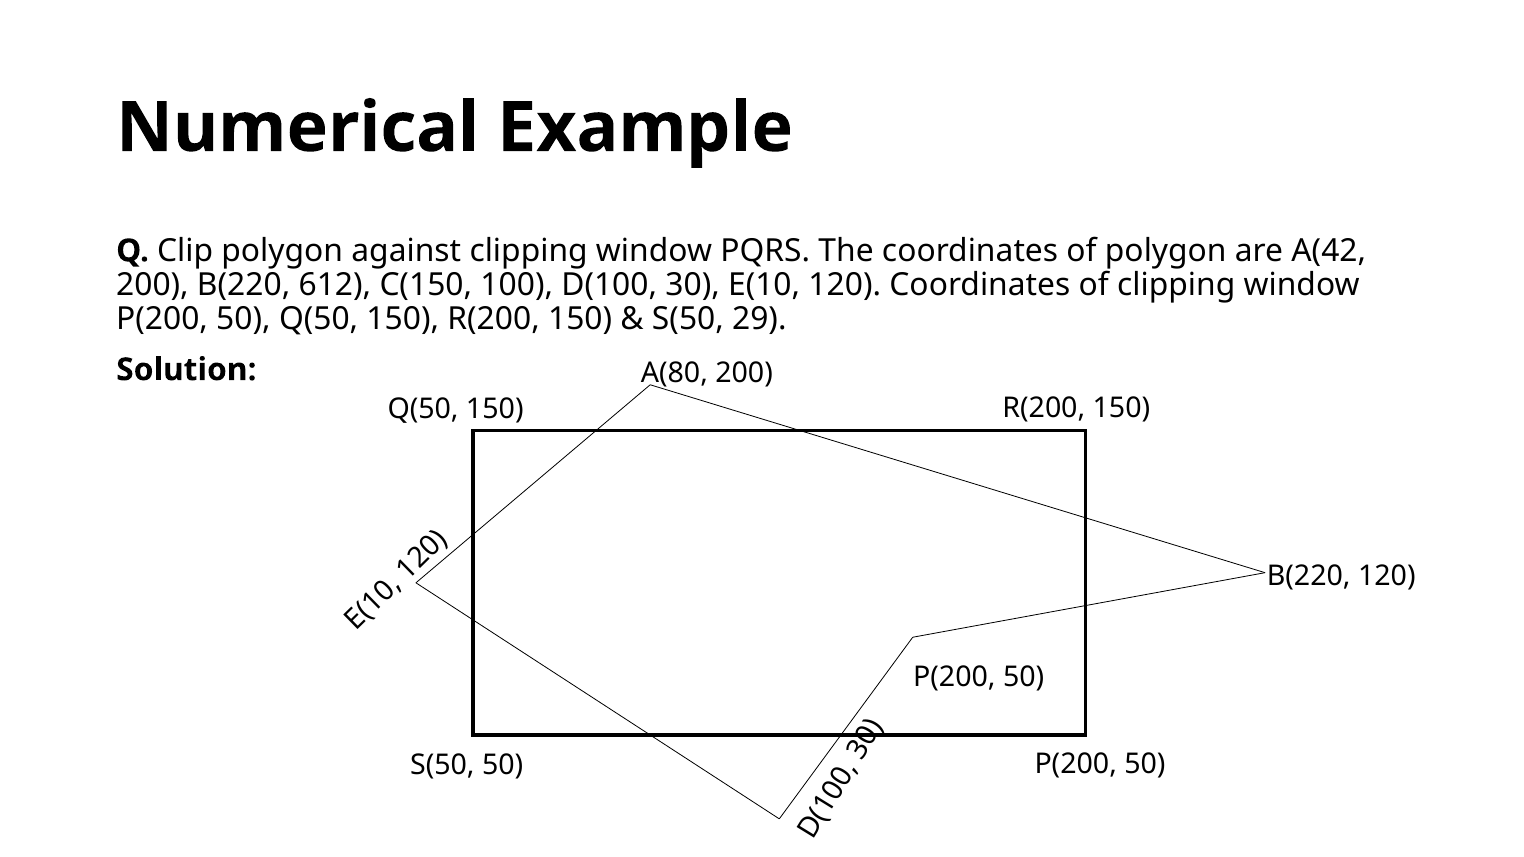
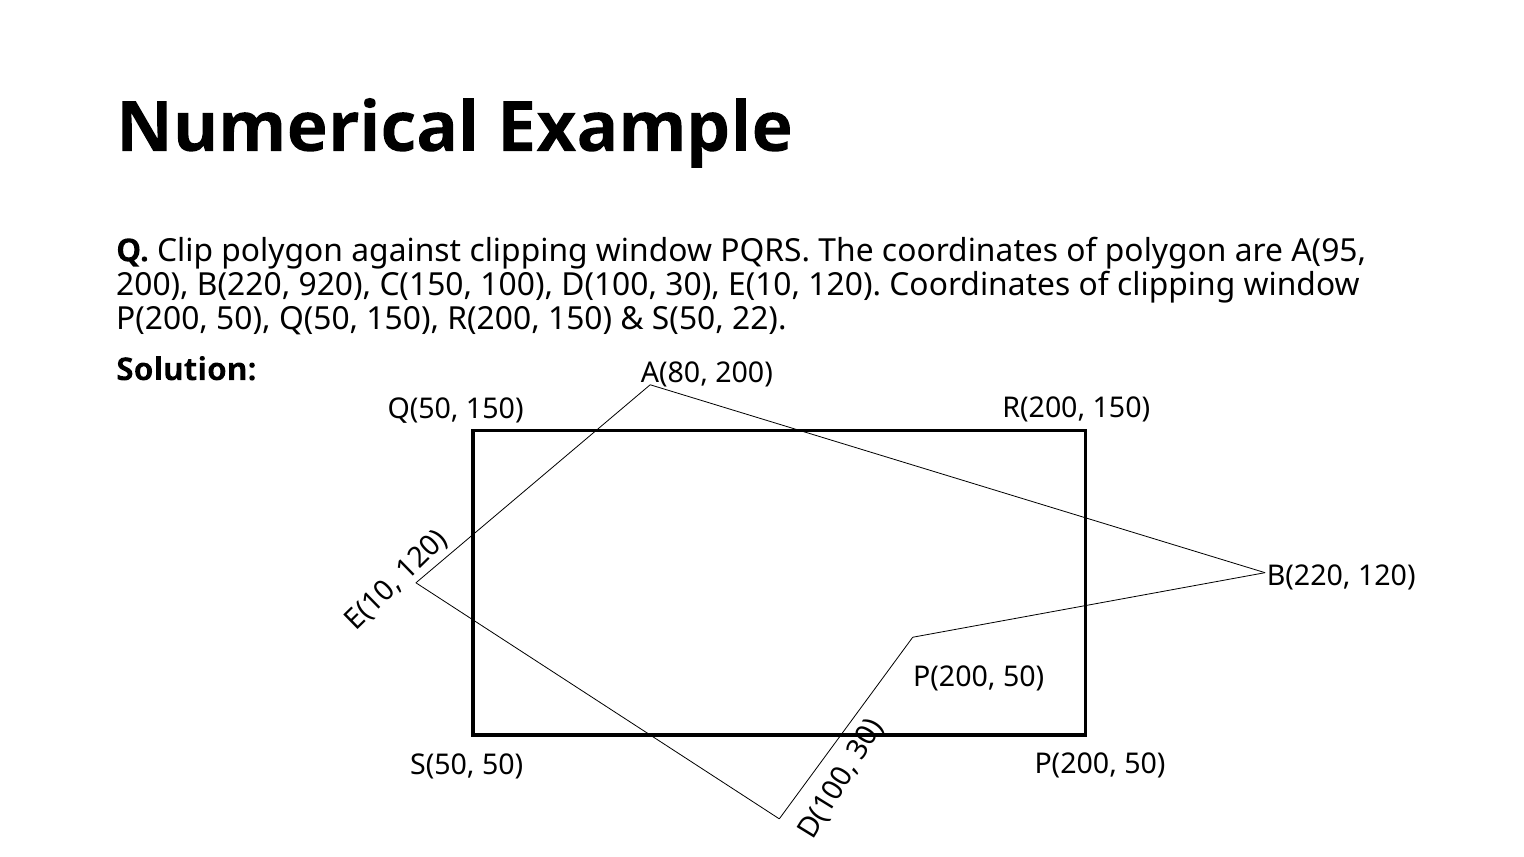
A(42: A(42 -> A(95
612: 612 -> 920
29: 29 -> 22
